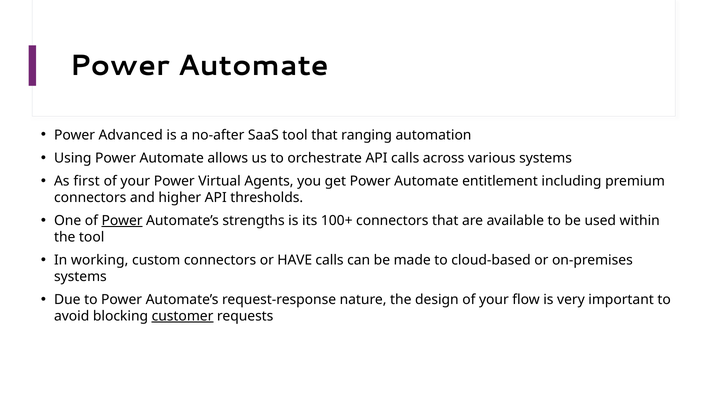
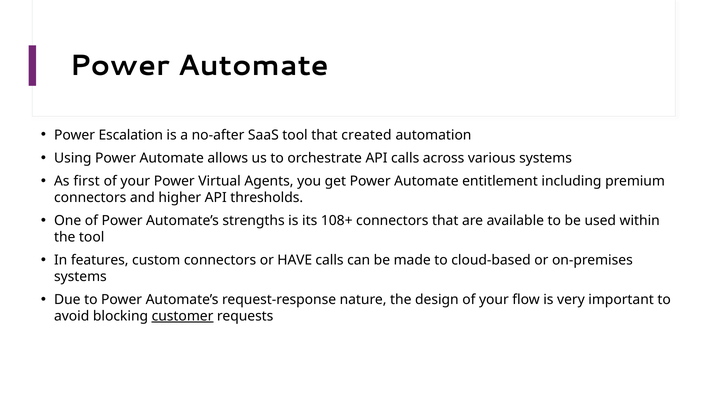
Advanced: Advanced -> Escalation
ranging: ranging -> created
Power at (122, 221) underline: present -> none
100+: 100+ -> 108+
working: working -> features
